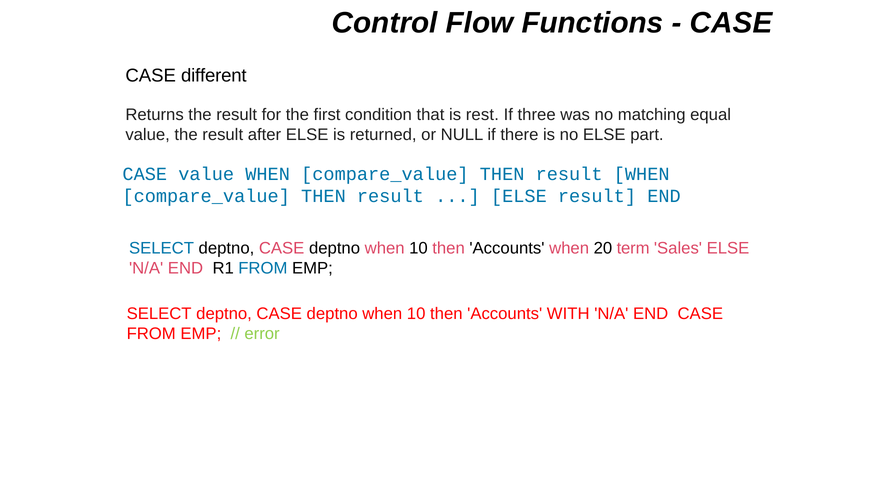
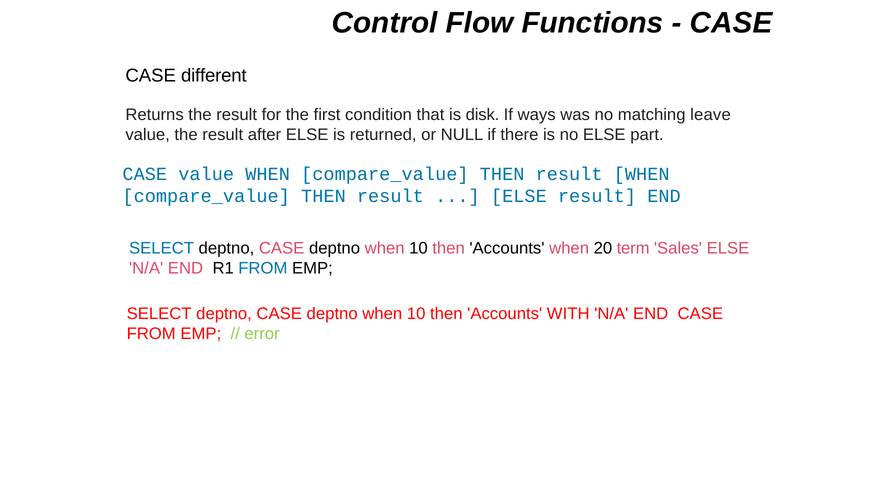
rest: rest -> disk
three: three -> ways
equal: equal -> leave
